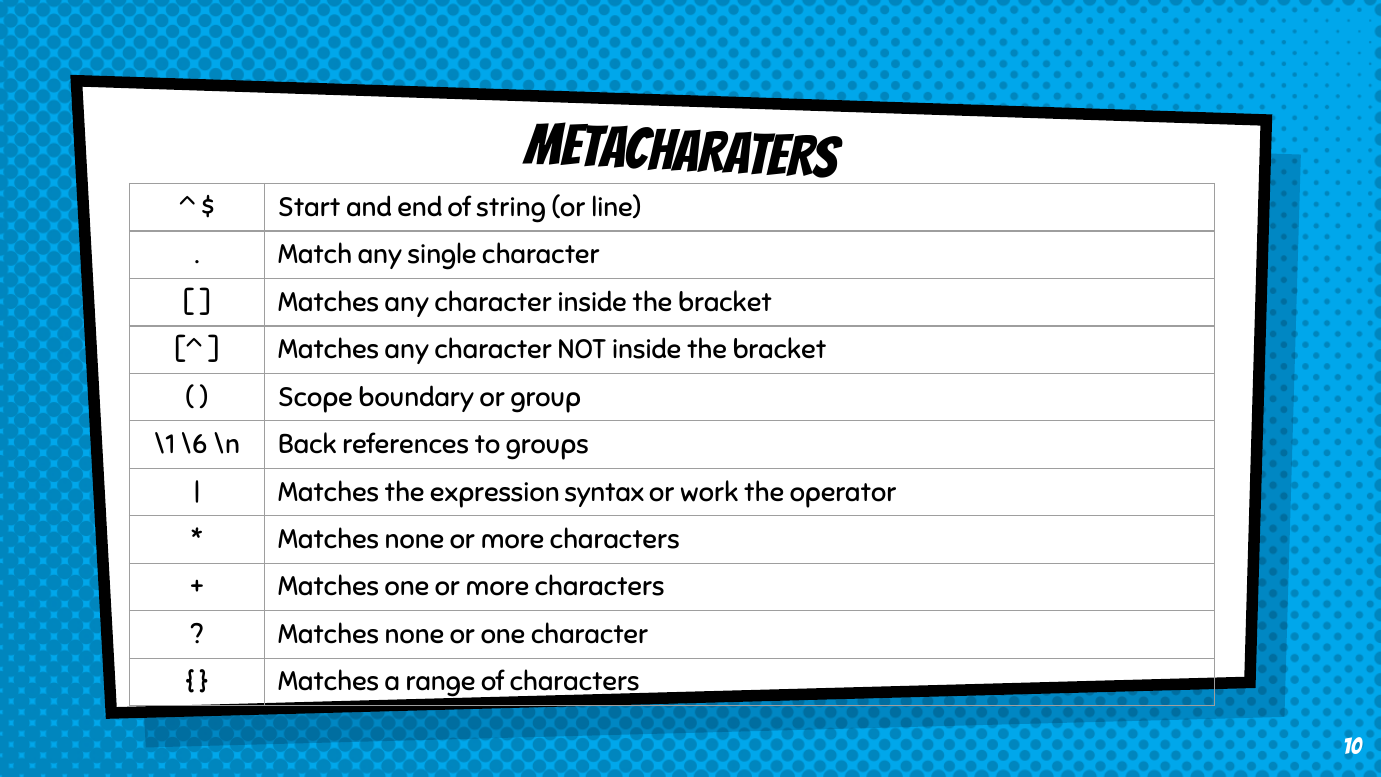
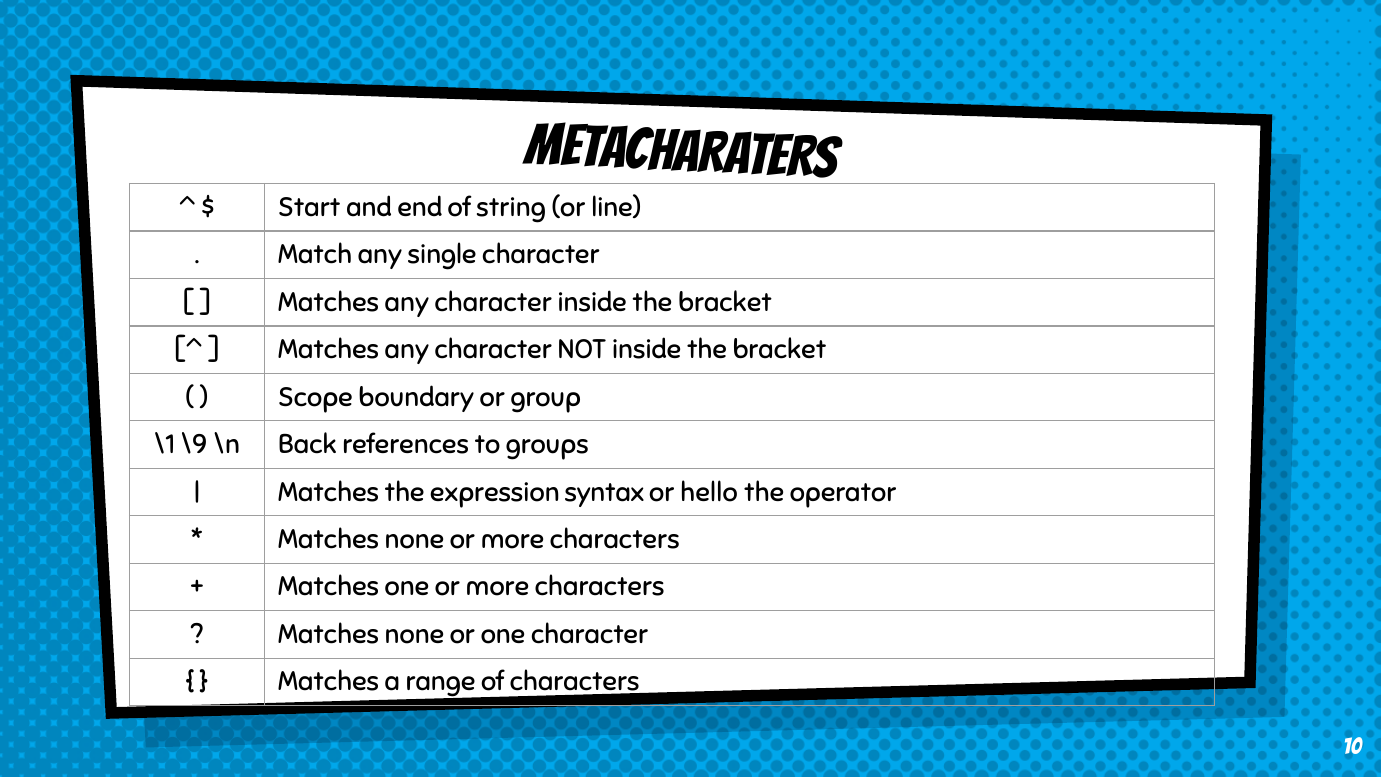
\6: \6 -> \9
work: work -> hello
